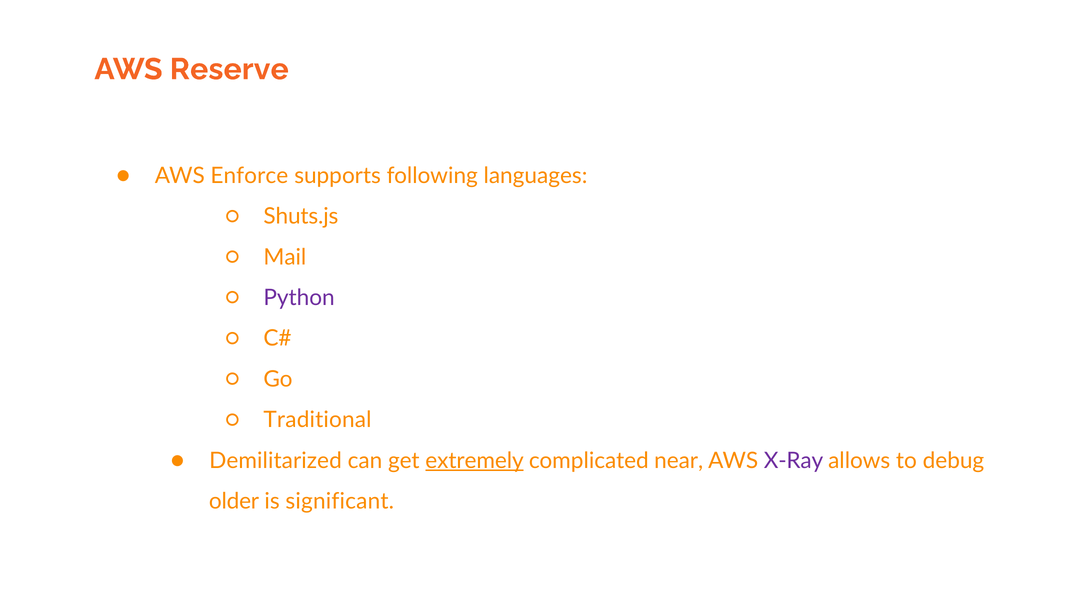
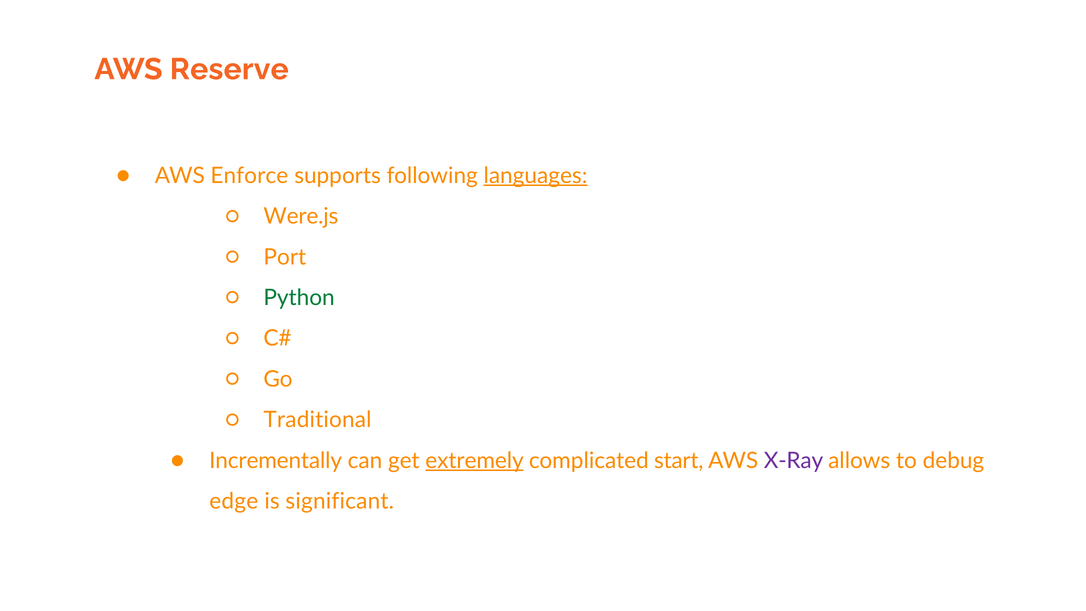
languages underline: none -> present
Shuts.js: Shuts.js -> Were.js
Mail: Mail -> Port
Python colour: purple -> green
Demilitarized: Demilitarized -> Incrementally
near: near -> start
older: older -> edge
